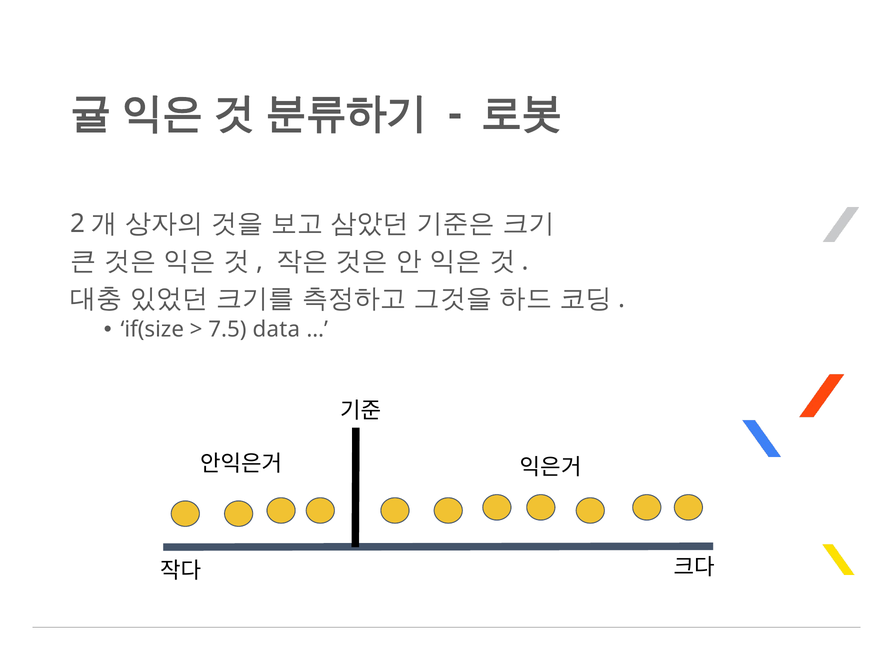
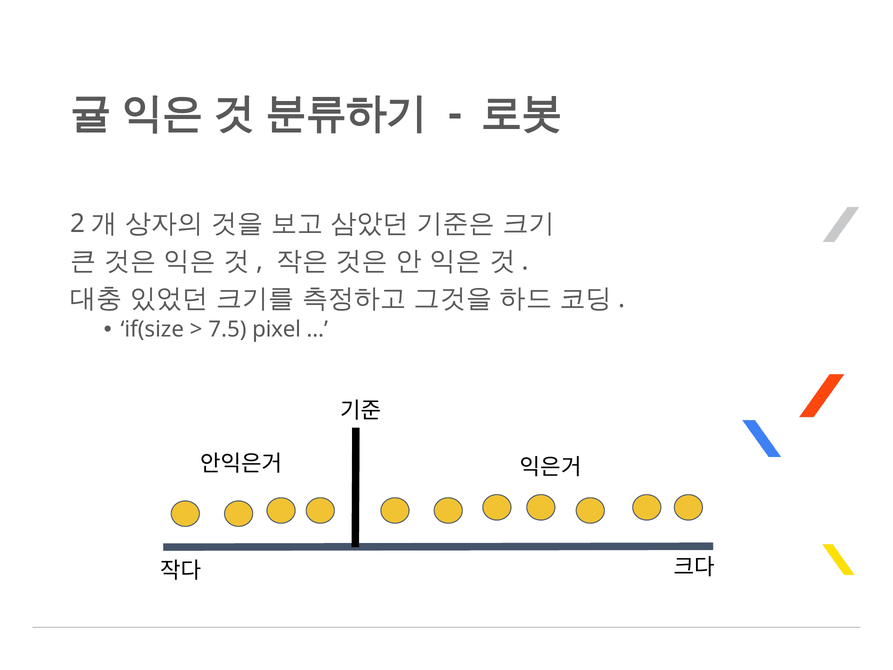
data: data -> pixel
